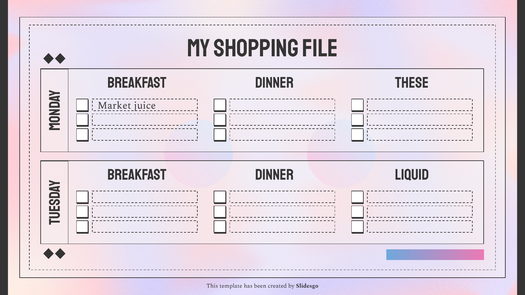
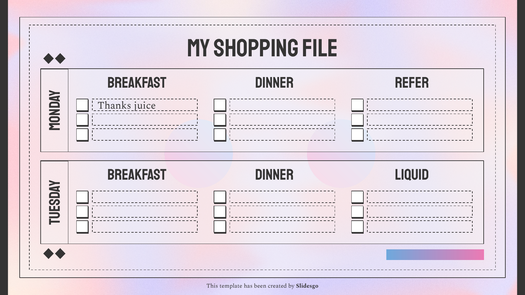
these: these -> refer
Market: Market -> Thanks
